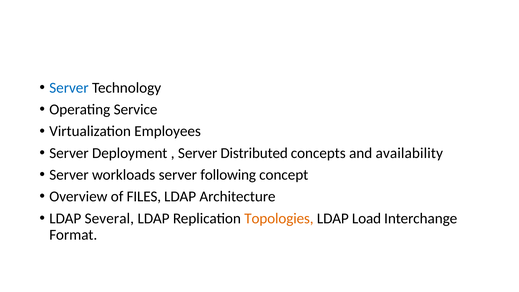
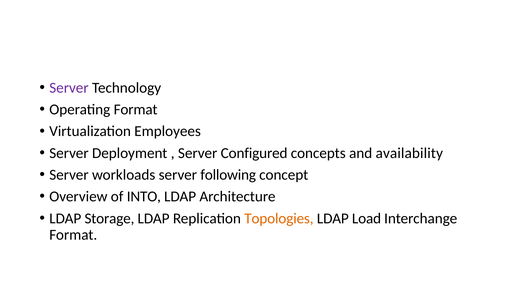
Server at (69, 88) colour: blue -> purple
Operating Service: Service -> Format
Distributed: Distributed -> Configured
FILES: FILES -> INTO
Several: Several -> Storage
